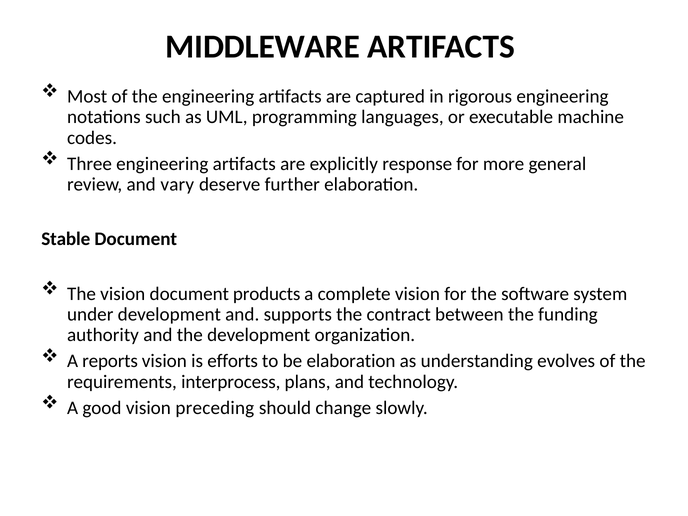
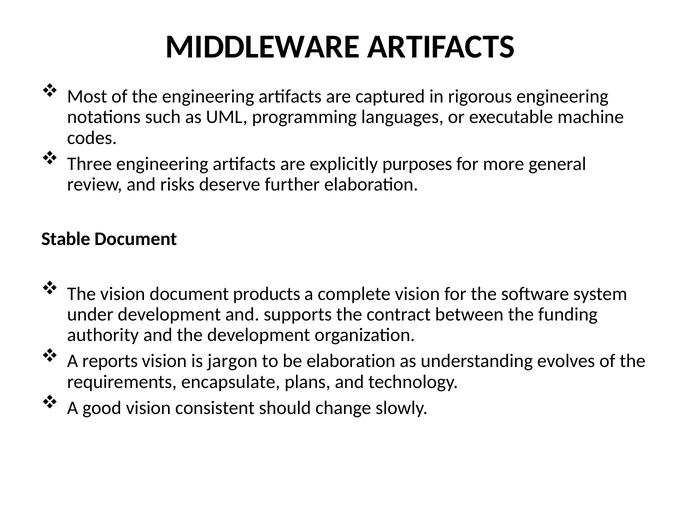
response: response -> purposes
vary: vary -> risks
efforts: efforts -> jargon
interprocess: interprocess -> encapsulate
preceding: preceding -> consistent
